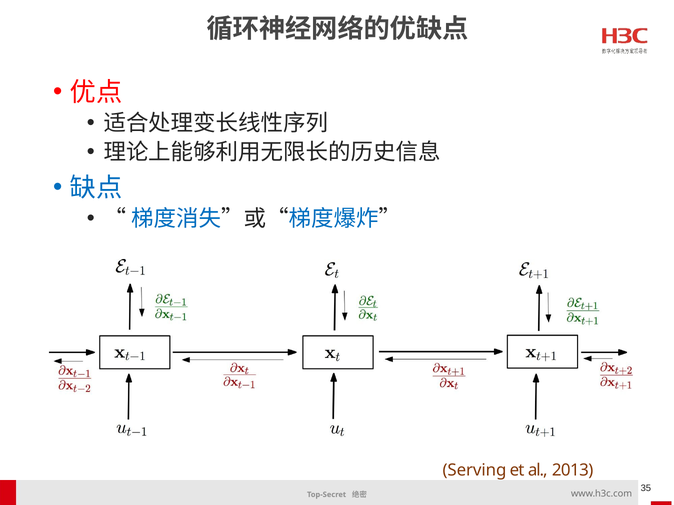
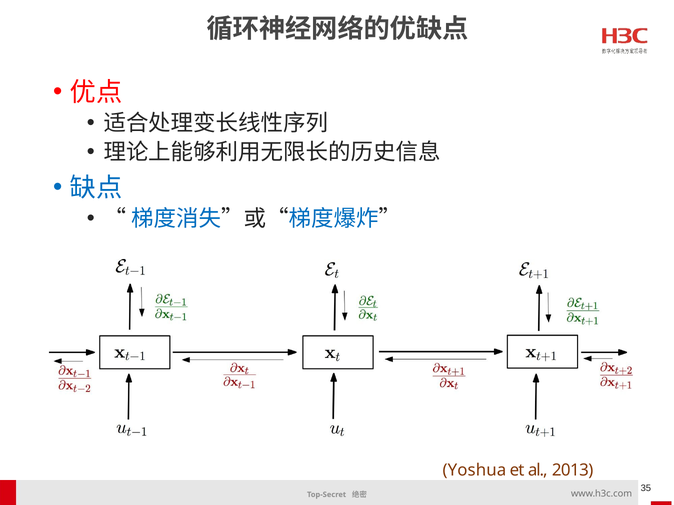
Serving: Serving -> Yoshua
